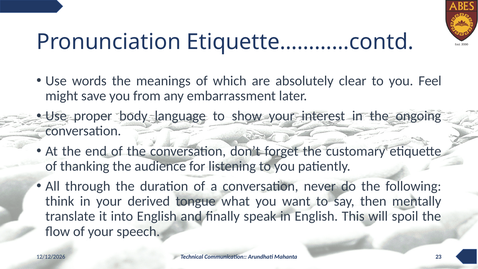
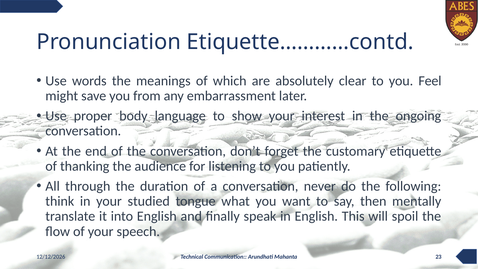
derived: derived -> studied
